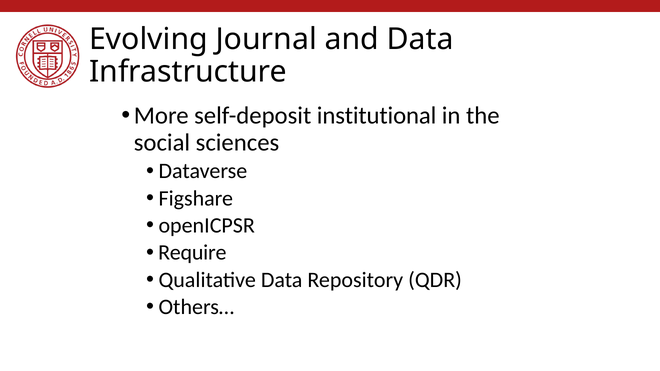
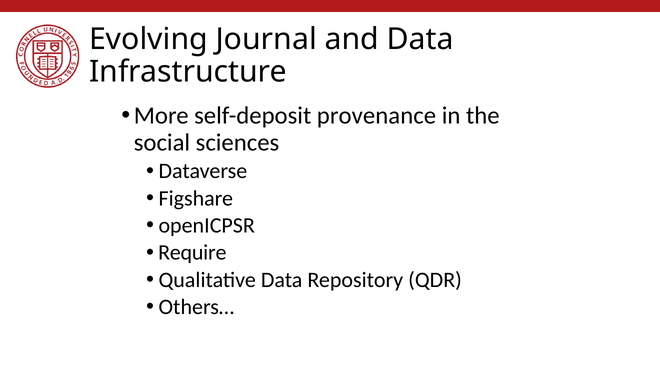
institutional: institutional -> provenance
